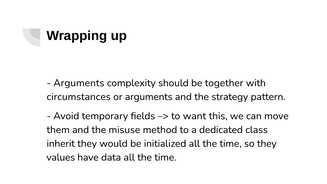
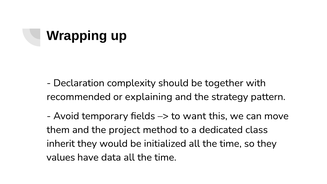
Arguments at (79, 83): Arguments -> Declaration
circumstances: circumstances -> recommended
or arguments: arguments -> explaining
misuse: misuse -> project
